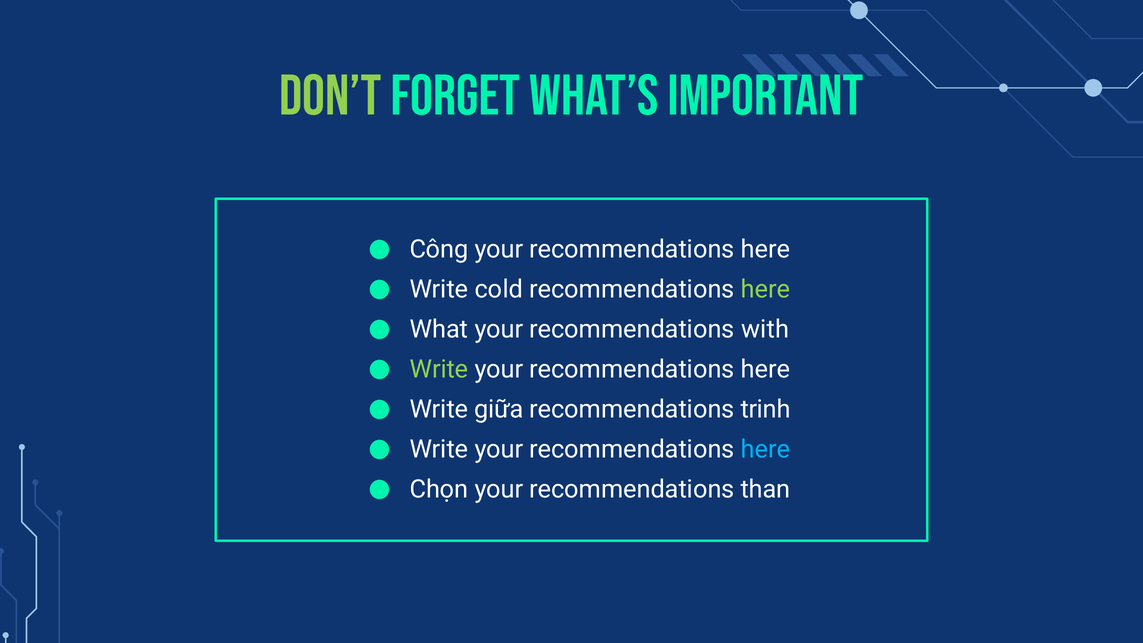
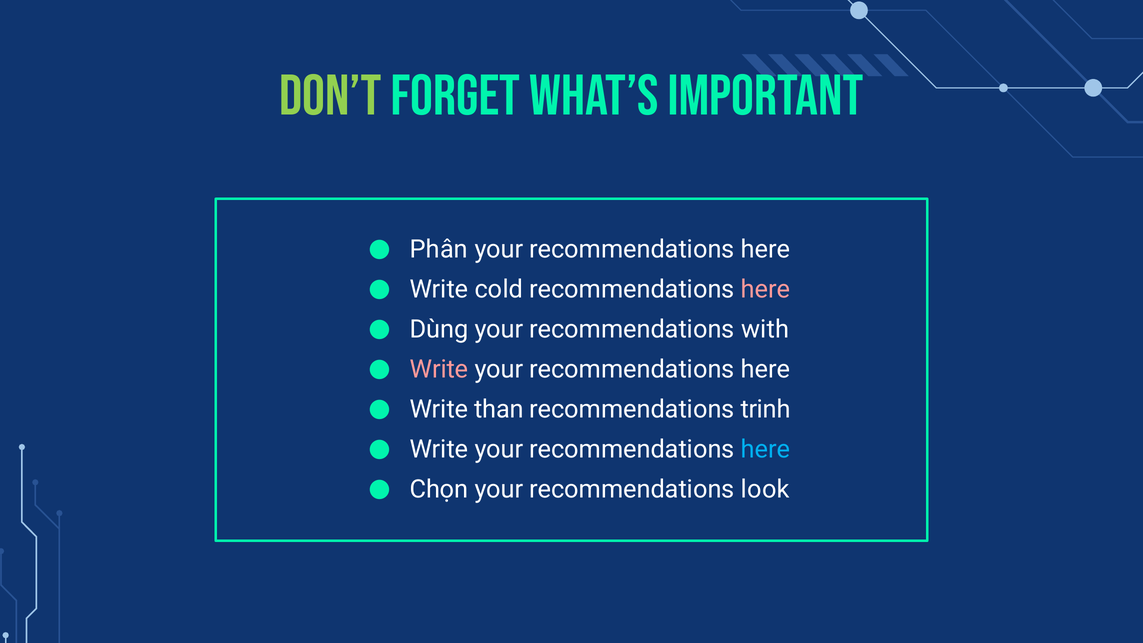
Công: Công -> Phân
here at (765, 289) colour: light green -> pink
What: What -> Dùng
Write at (439, 369) colour: light green -> pink
giữa: giữa -> than
than: than -> look
